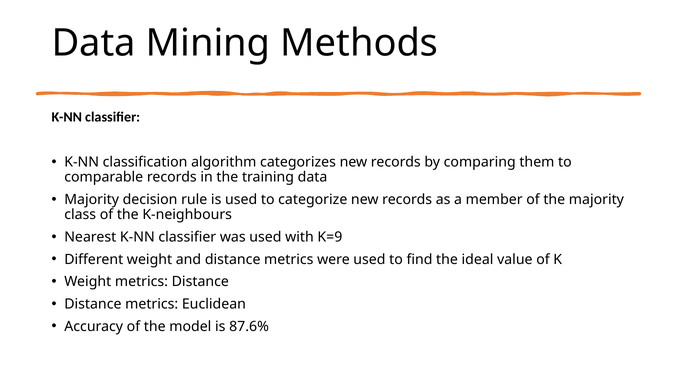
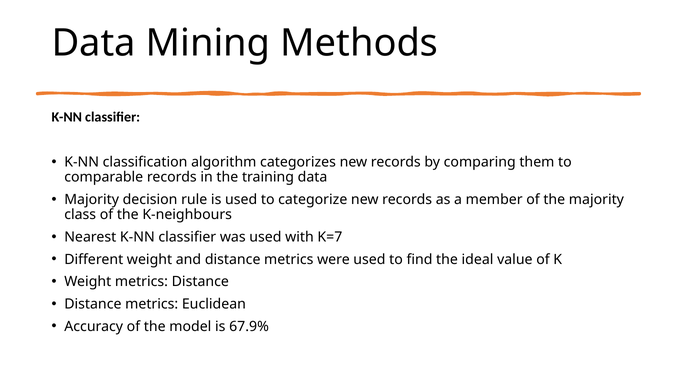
K=9: K=9 -> K=7
87.6%: 87.6% -> 67.9%
